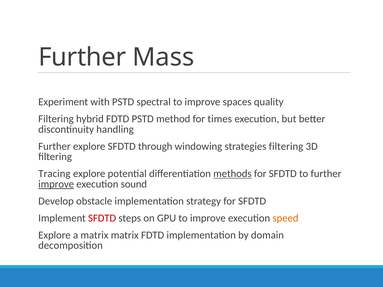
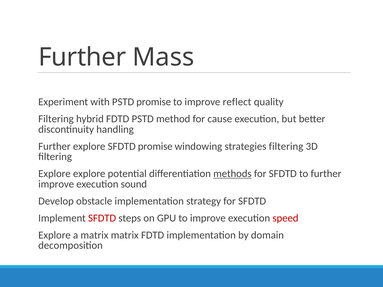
PSTD spectral: spectral -> promise
spaces: spaces -> reflect
times: times -> cause
SFDTD through: through -> promise
Tracing at (54, 174): Tracing -> Explore
improve at (56, 184) underline: present -> none
speed colour: orange -> red
